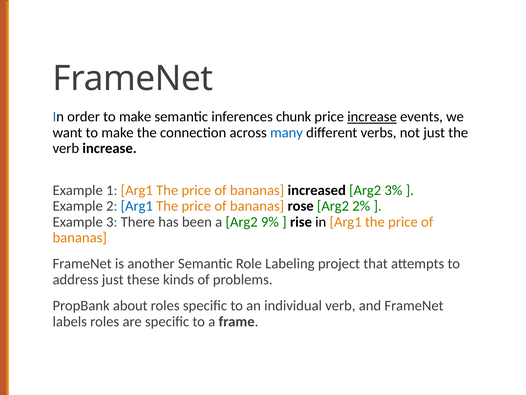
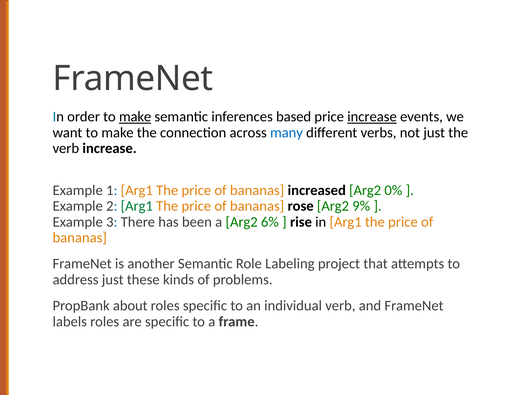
make at (135, 117) underline: none -> present
chunk: chunk -> based
3%: 3% -> 0%
Arg1 at (137, 206) colour: blue -> green
2%: 2% -> 9%
9%: 9% -> 6%
